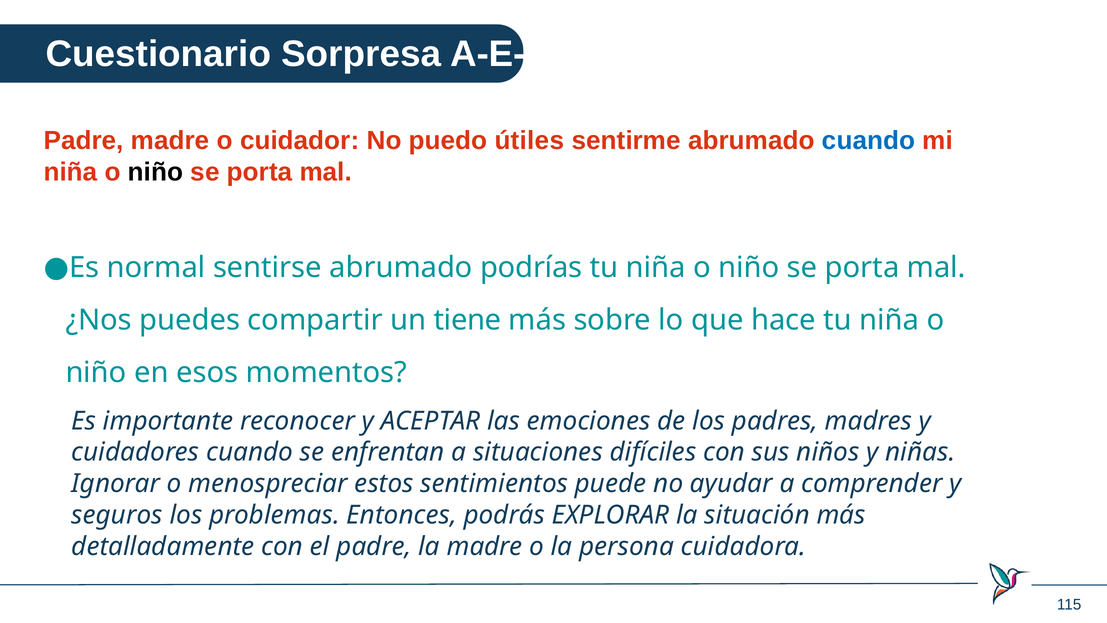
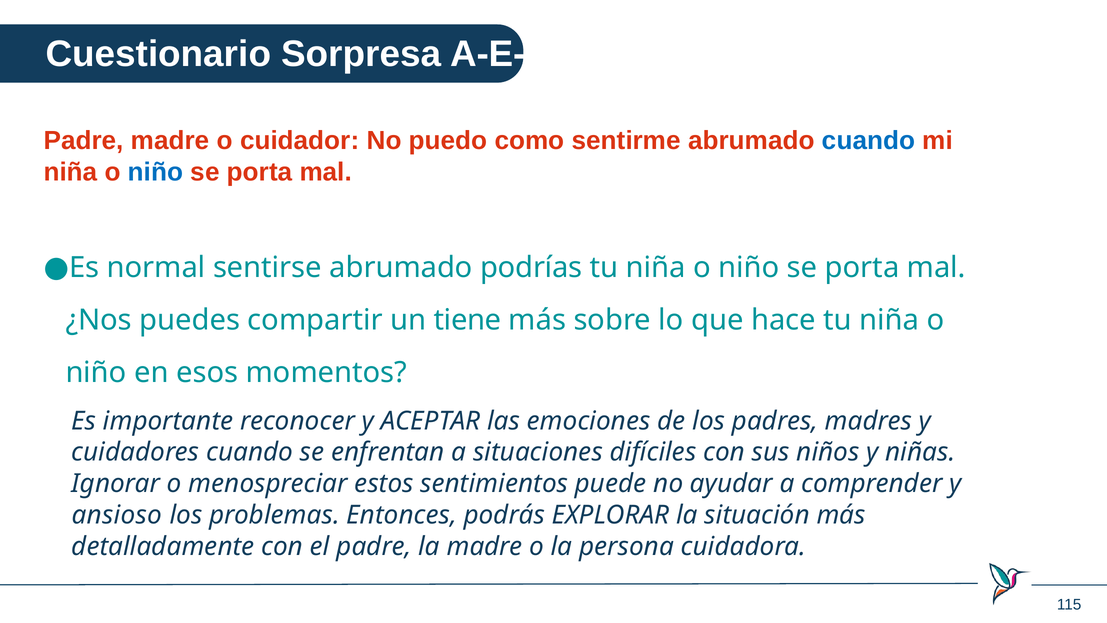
útiles: útiles -> como
niño at (156, 172) colour: black -> blue
seguros: seguros -> ansioso
